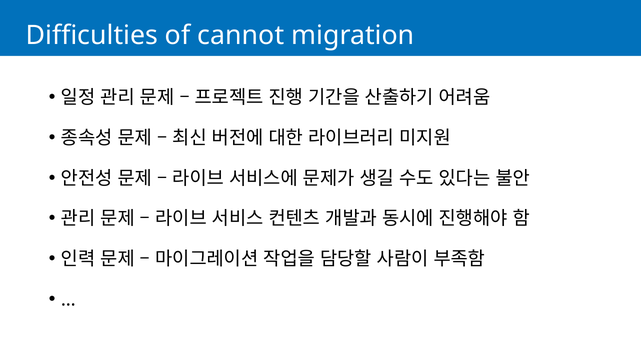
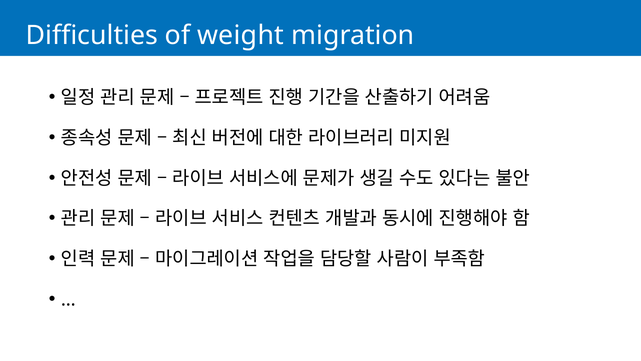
cannot: cannot -> weight
